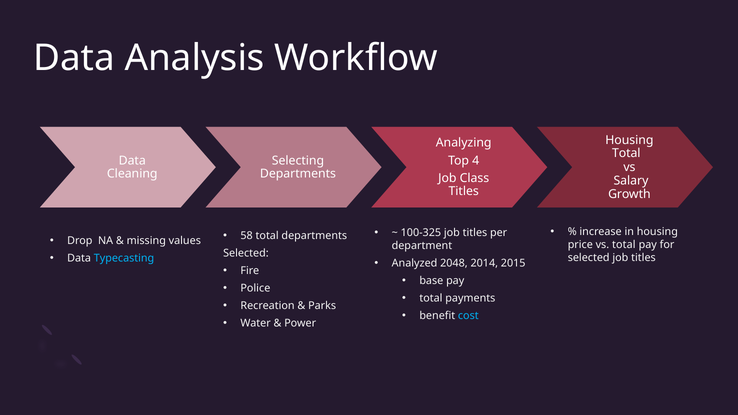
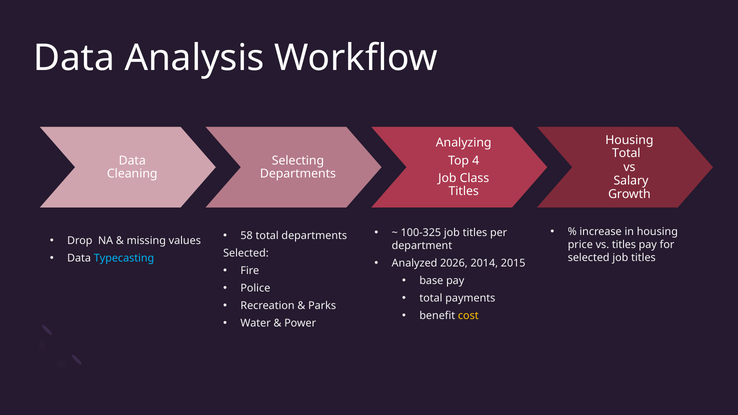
vs total: total -> titles
2048: 2048 -> 2026
cost colour: light blue -> yellow
